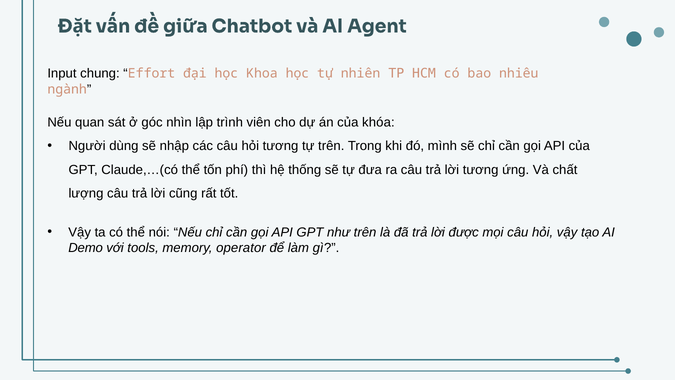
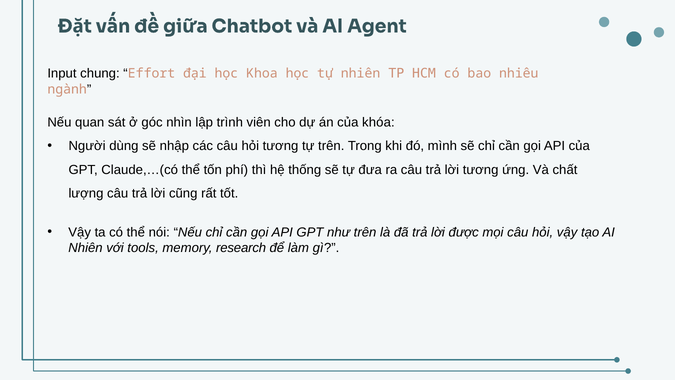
Demo at (86, 248): Demo -> Nhiên
operator: operator -> research
